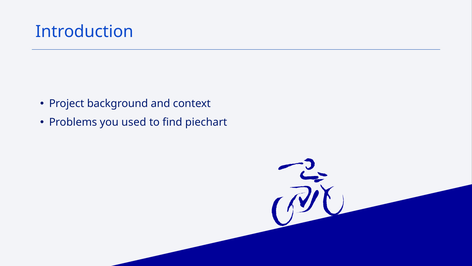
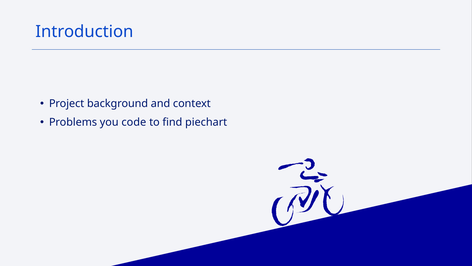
used: used -> code
